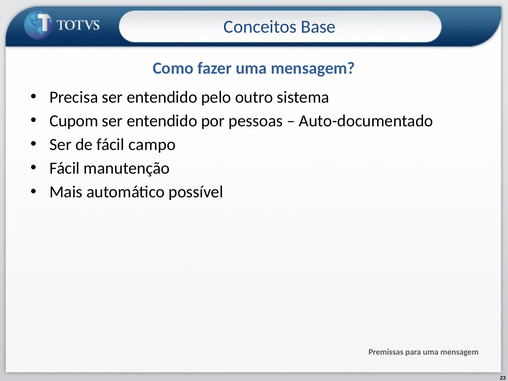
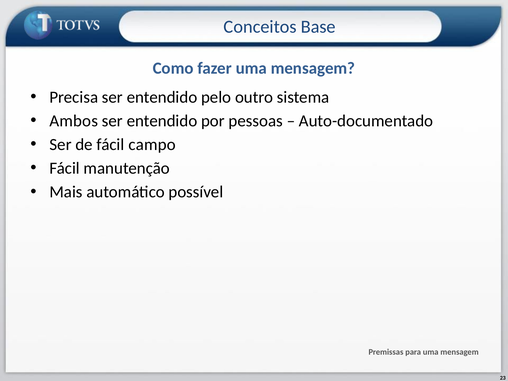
Cupom: Cupom -> Ambos
